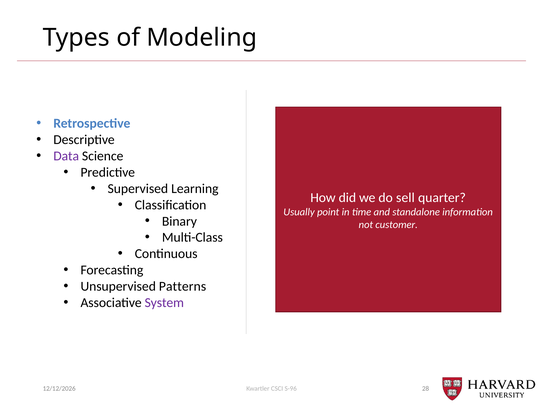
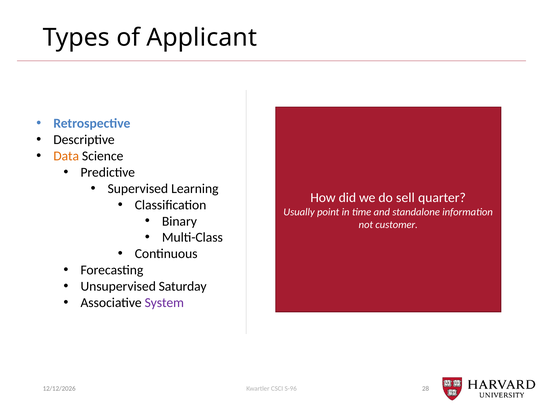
Modeling: Modeling -> Applicant
Data colour: purple -> orange
Patterns: Patterns -> Saturday
